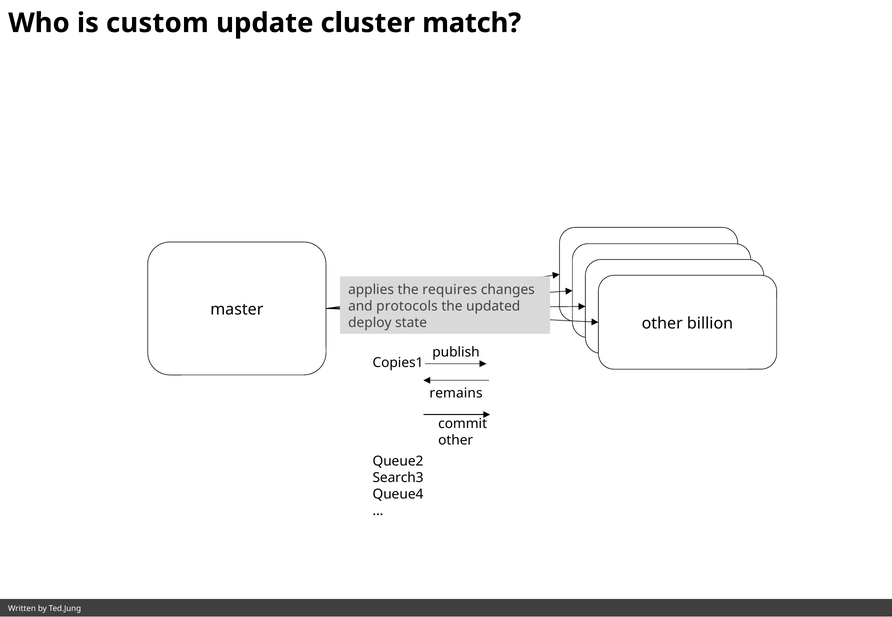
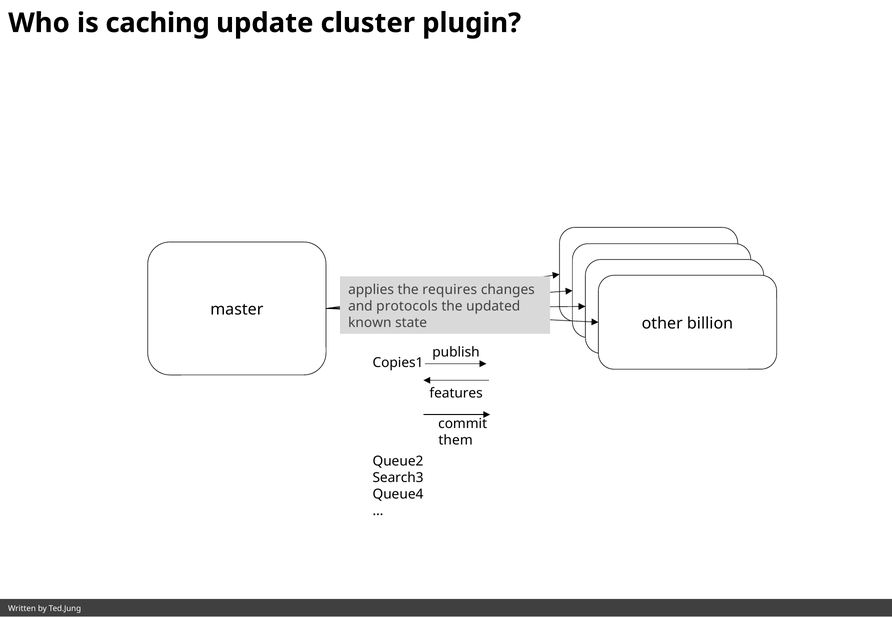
custom: custom -> caching
match: match -> plugin
deploy: deploy -> known
remains: remains -> features
other at (456, 441): other -> them
